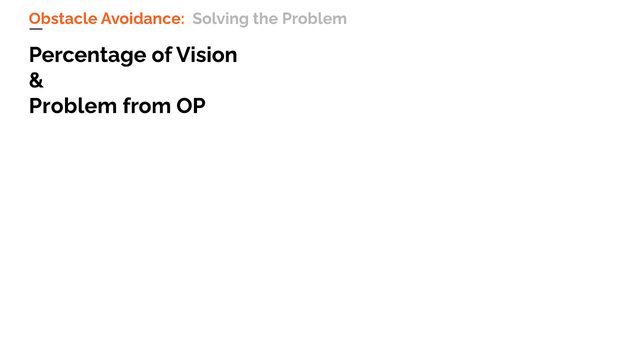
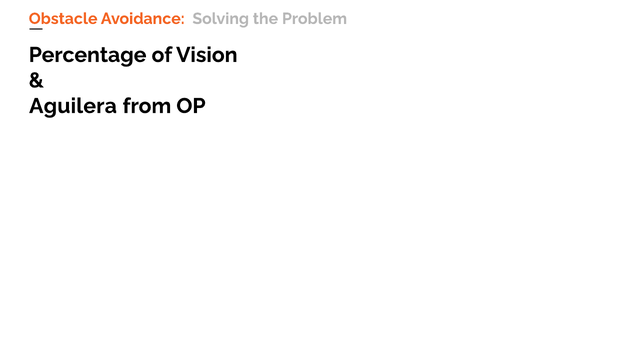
Problem at (73, 106): Problem -> Aguilera
